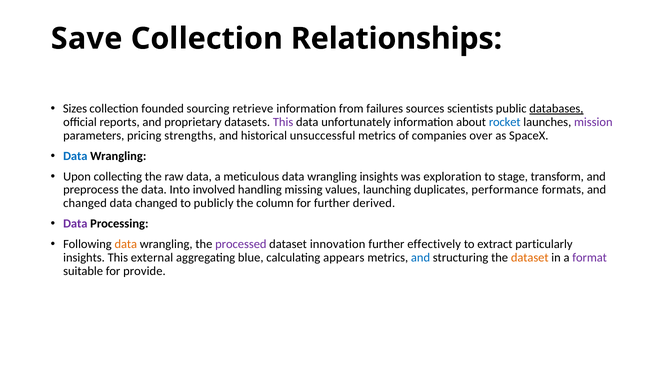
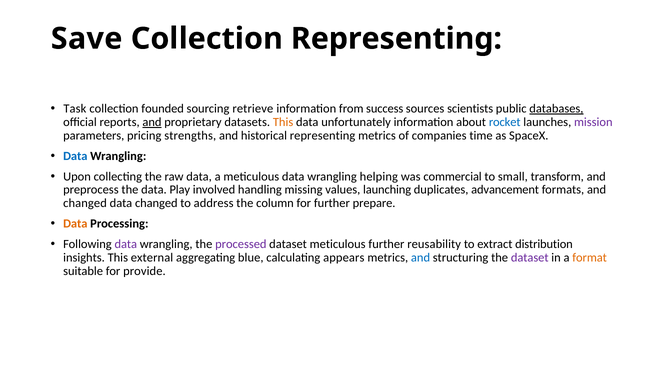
Collection Relationships: Relationships -> Representing
Sizes: Sizes -> Task
failures: failures -> success
and at (152, 122) underline: none -> present
This at (283, 122) colour: purple -> orange
historical unsuccessful: unsuccessful -> representing
over: over -> time
wrangling insights: insights -> helping
exploration: exploration -> commercial
stage: stage -> small
Into: Into -> Play
performance: performance -> advancement
publicly: publicly -> address
derived: derived -> prepare
Data at (75, 224) colour: purple -> orange
data at (126, 245) colour: orange -> purple
dataset innovation: innovation -> meticulous
effectively: effectively -> reusability
particularly: particularly -> distribution
dataset at (530, 258) colour: orange -> purple
format colour: purple -> orange
